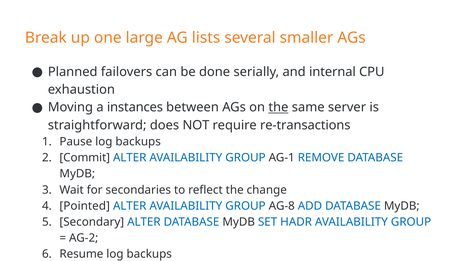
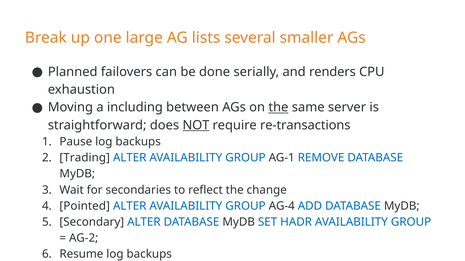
internal: internal -> renders
instances: instances -> including
NOT underline: none -> present
Commit: Commit -> Trading
AG-8: AG-8 -> AG-4
